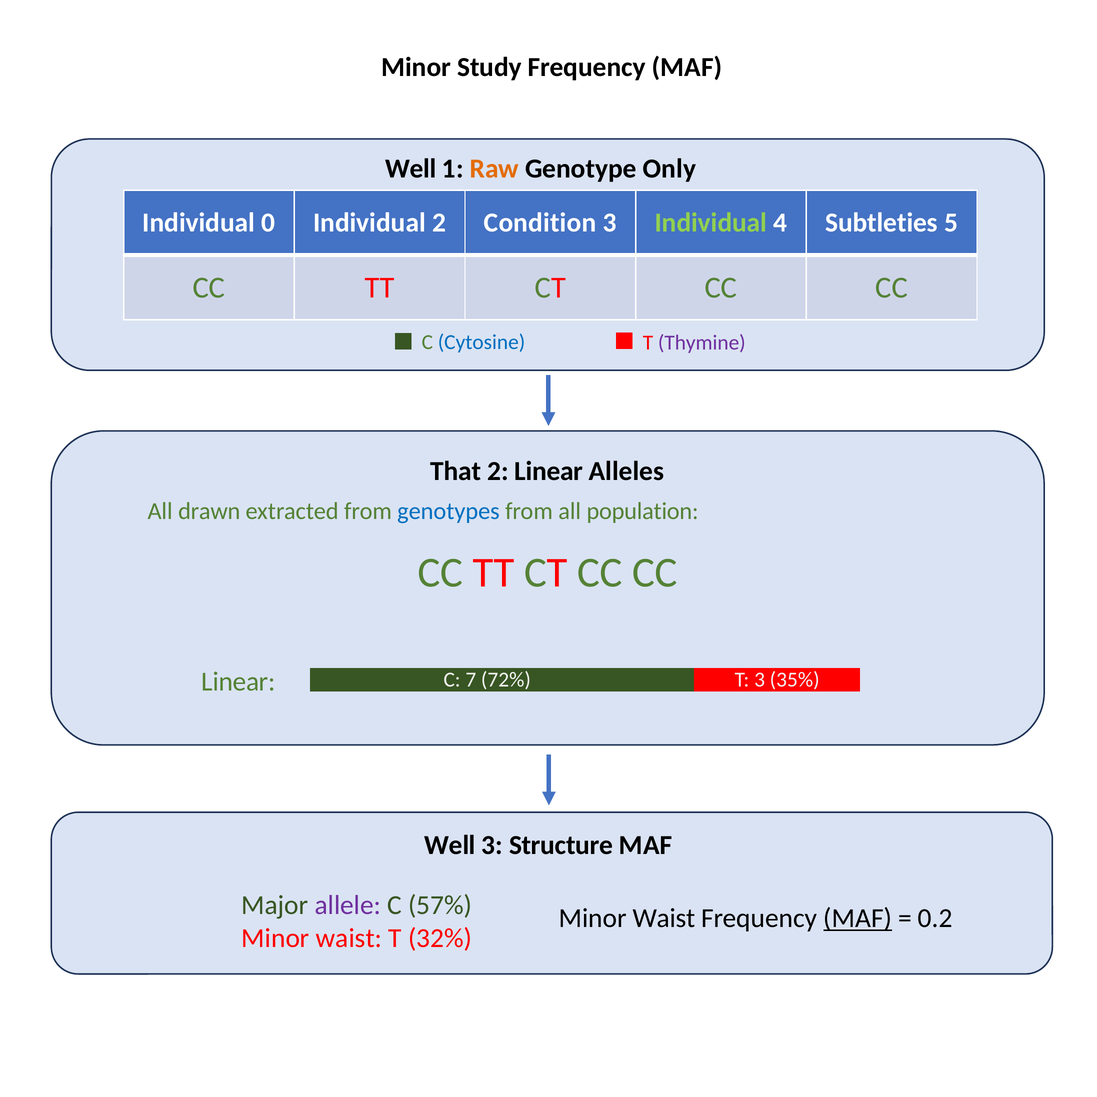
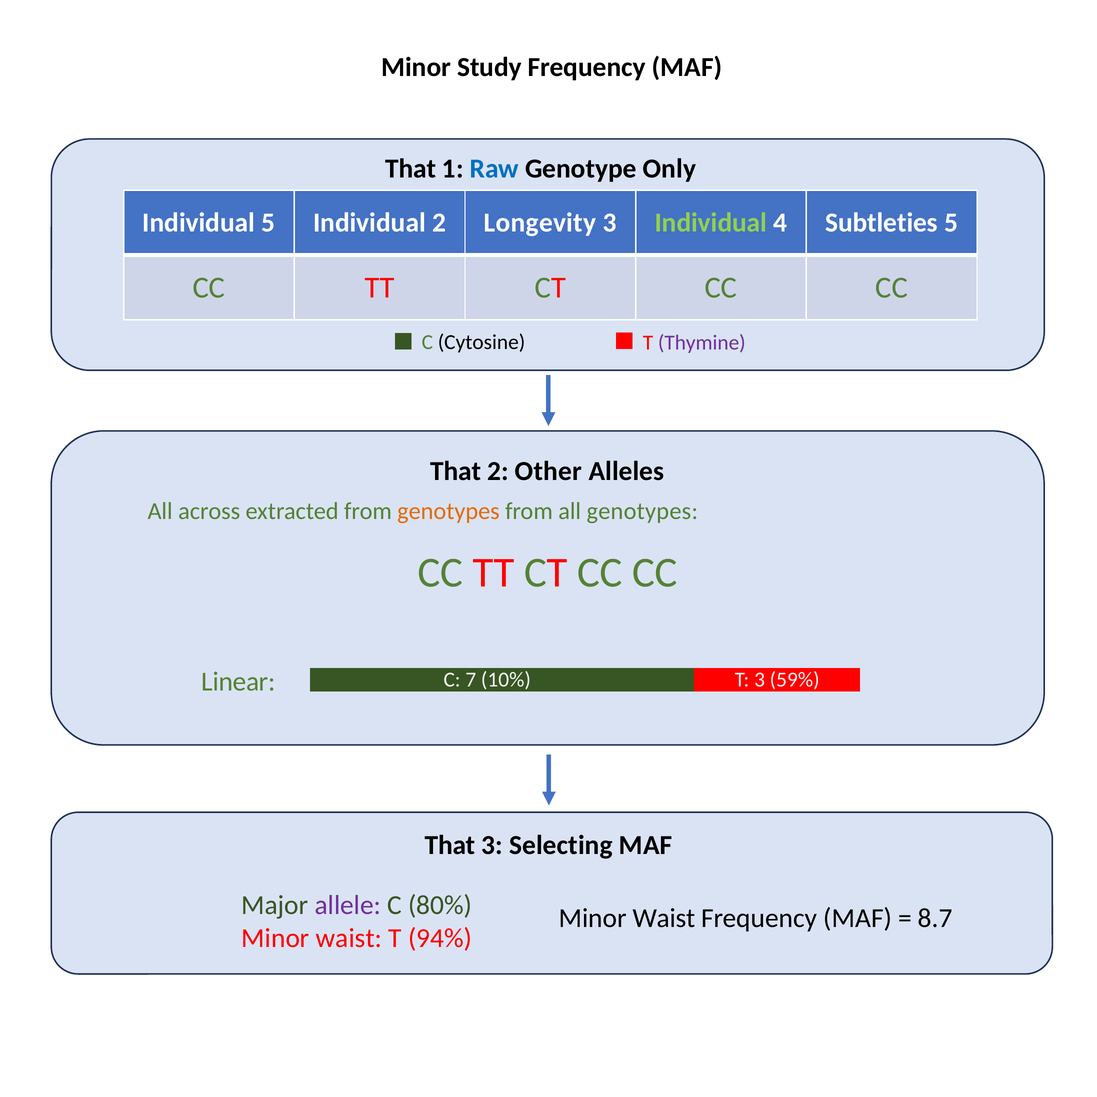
Well at (411, 169): Well -> That
Raw colour: orange -> blue
Individual 0: 0 -> 5
Condition: Condition -> Longevity
Cytosine colour: blue -> black
2 Linear: Linear -> Other
drawn: drawn -> across
genotypes at (448, 511) colour: blue -> orange
all population: population -> genotypes
72%: 72% -> 10%
35%: 35% -> 59%
Well at (450, 845): Well -> That
Structure: Structure -> Selecting
57%: 57% -> 80%
MAF at (858, 918) underline: present -> none
0.2: 0.2 -> 8.7
32%: 32% -> 94%
